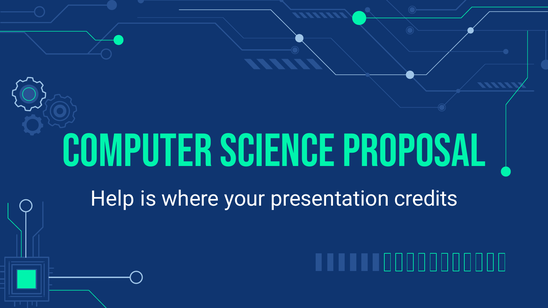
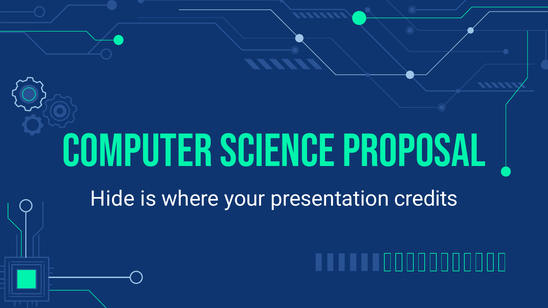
Help: Help -> Hide
